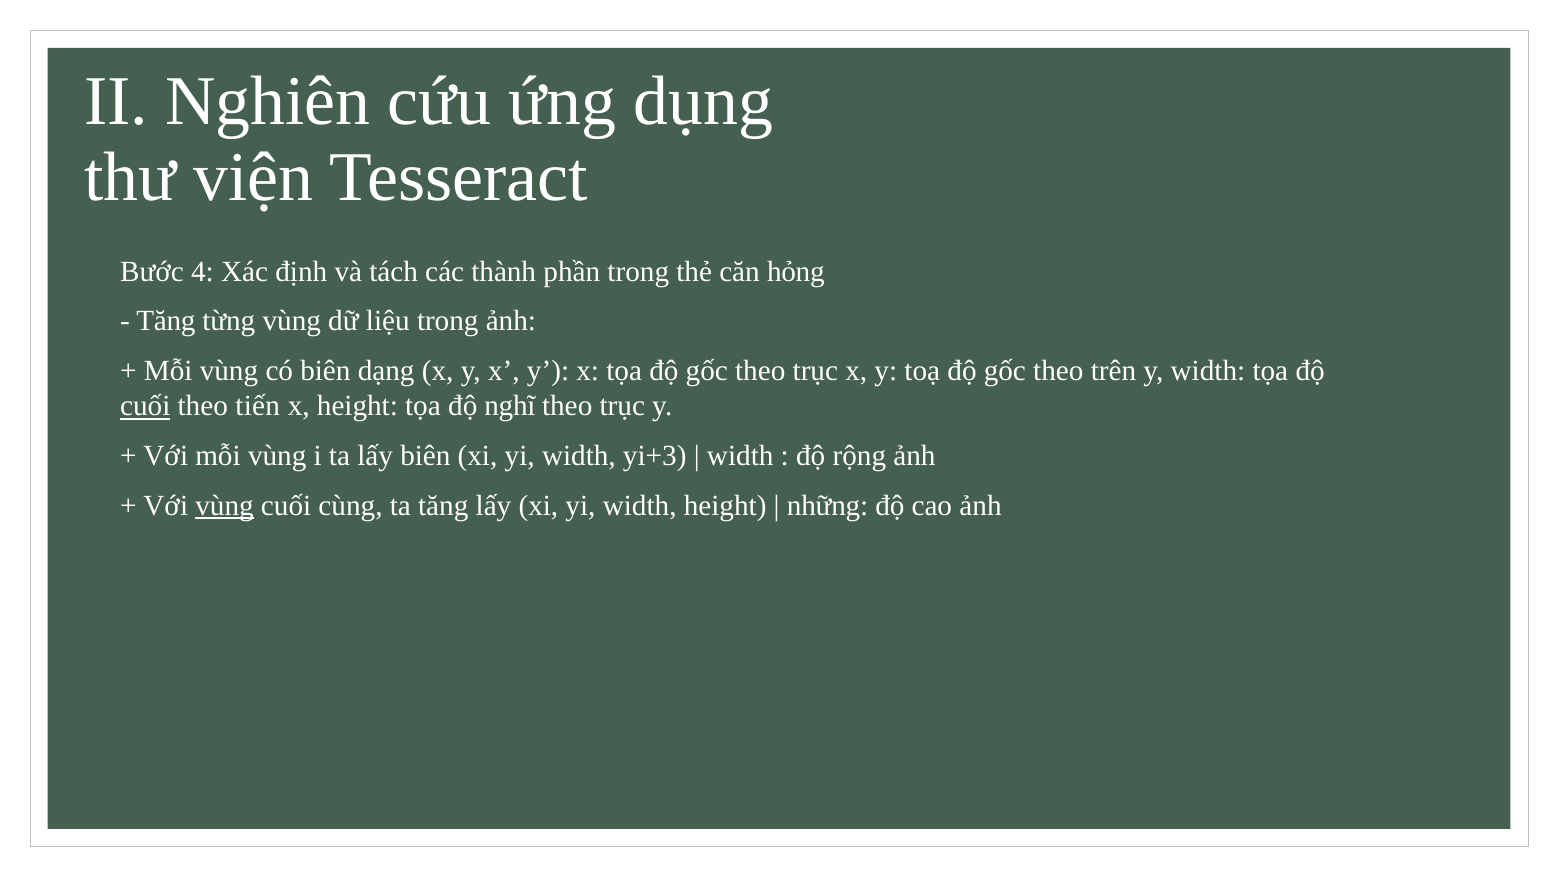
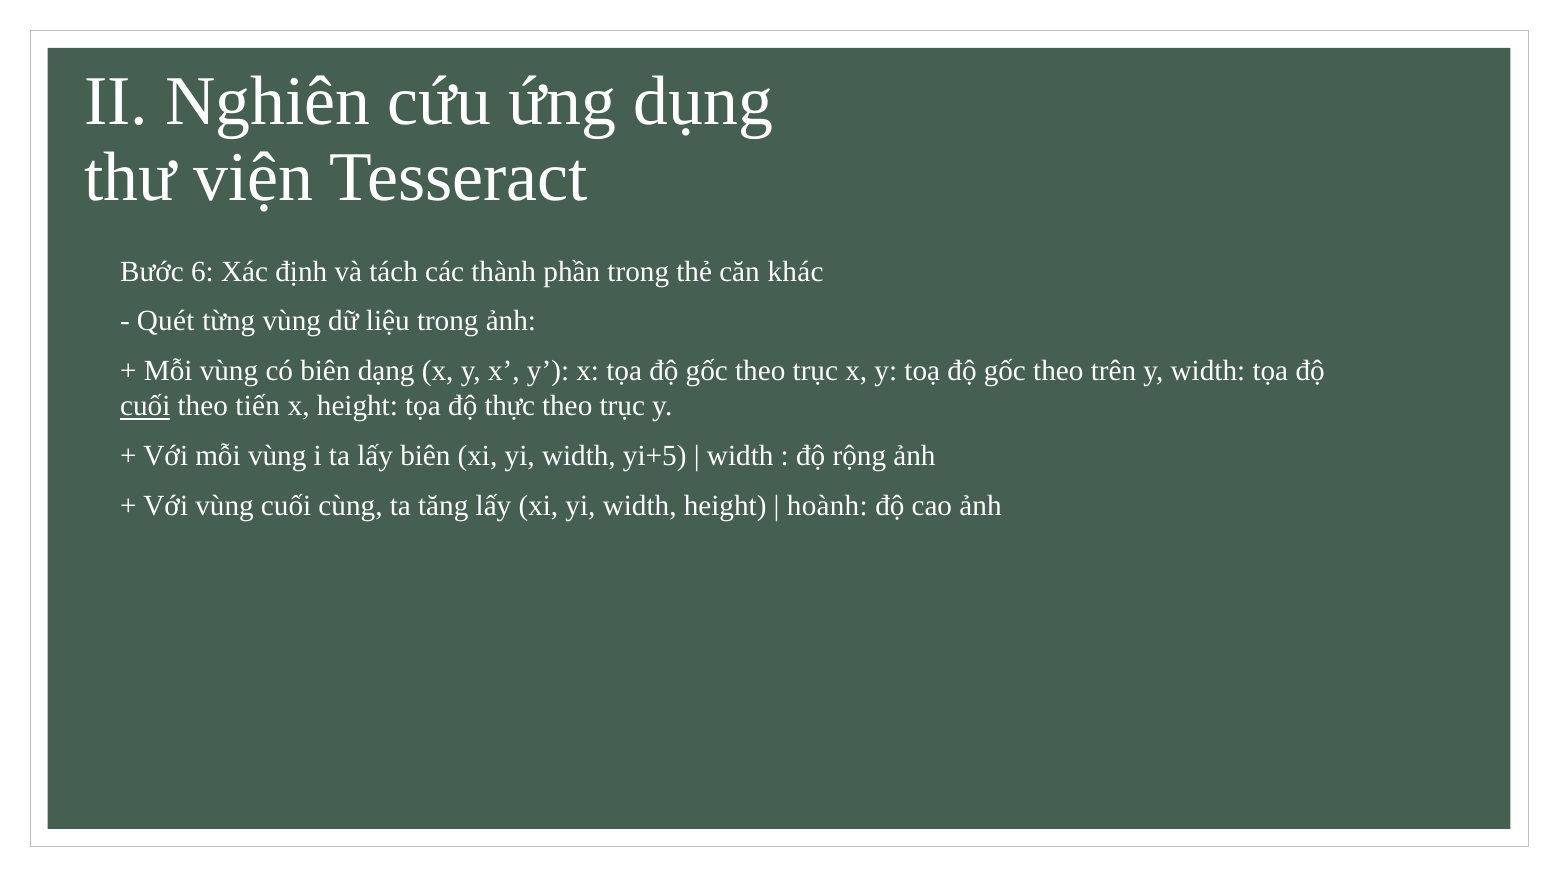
4: 4 -> 6
hỏng: hỏng -> khác
Tăng at (166, 321): Tăng -> Quét
nghĩ: nghĩ -> thực
yi+3: yi+3 -> yi+5
vùng at (225, 505) underline: present -> none
những: những -> hoành
